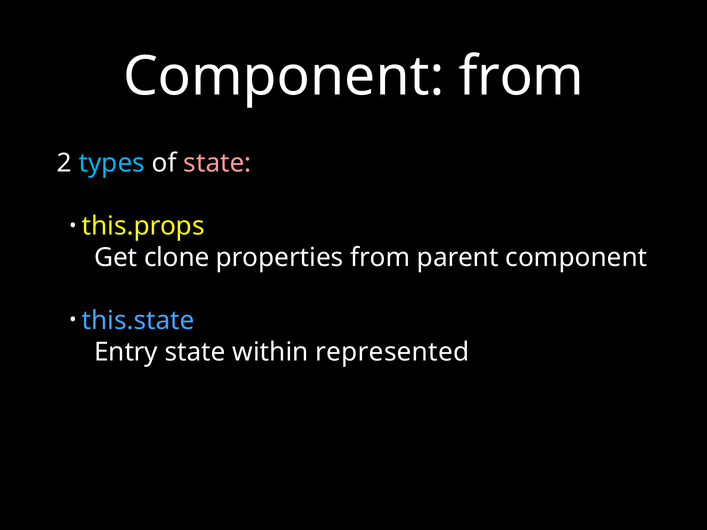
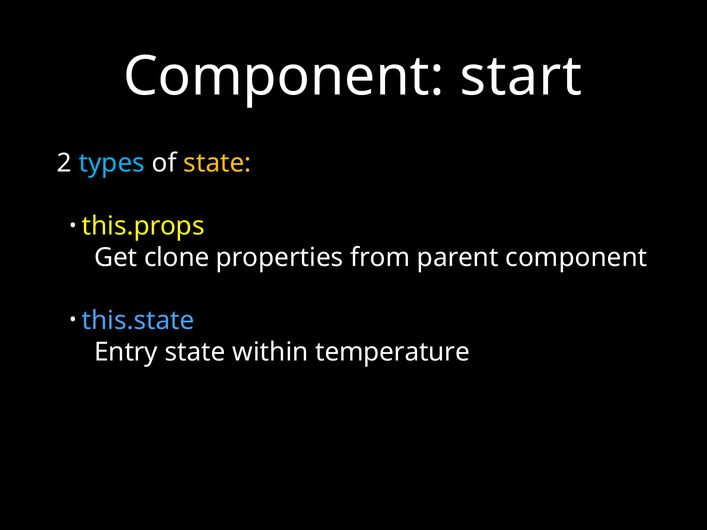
Component from: from -> start
state at (217, 163) colour: pink -> yellow
represented: represented -> temperature
